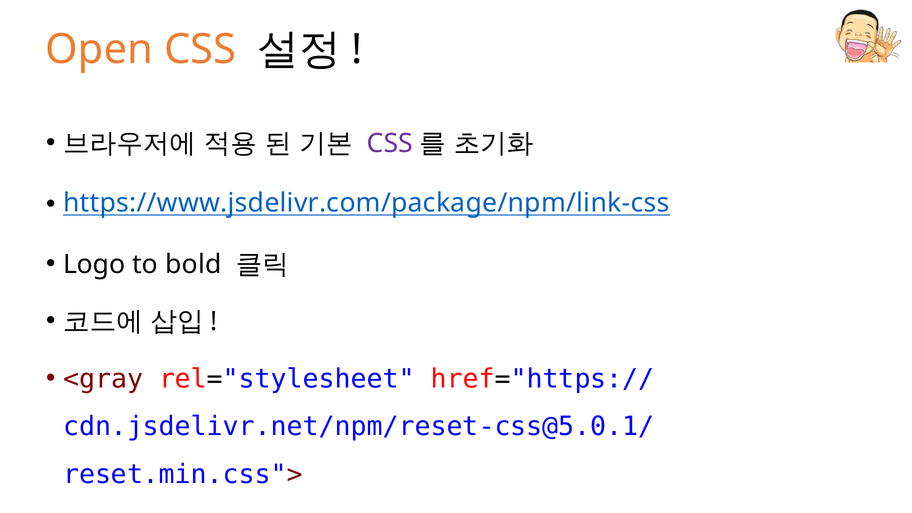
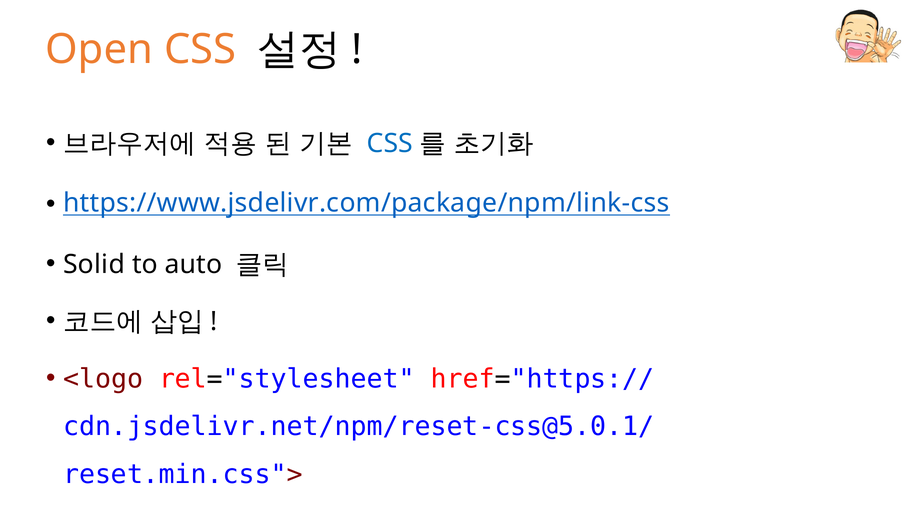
CSS at (390, 143) colour: purple -> blue
Logo: Logo -> Solid
bold: bold -> auto
<gray: <gray -> <logo
